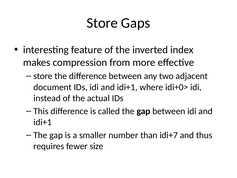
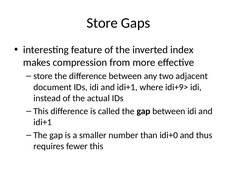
idi+0>: idi+0> -> idi+9>
idi+7: idi+7 -> idi+0
fewer size: size -> this
